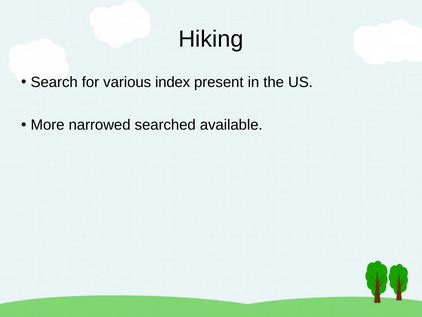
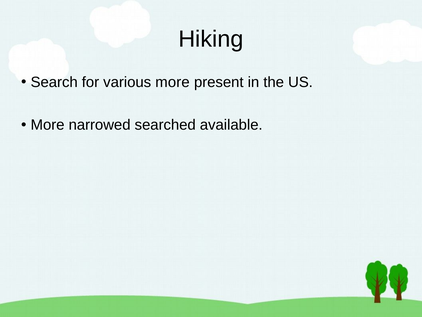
various index: index -> more
